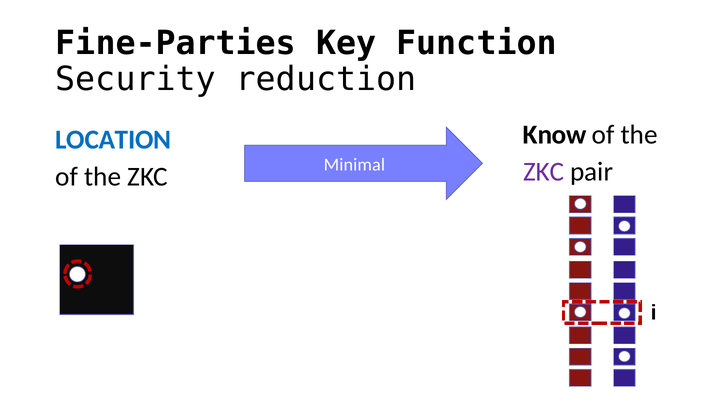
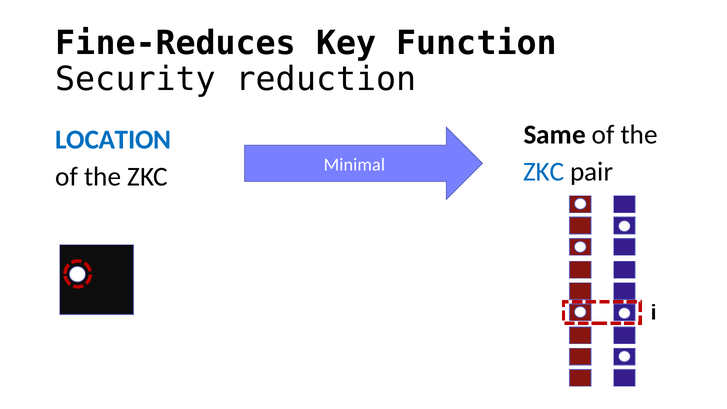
Fine-Parties: Fine-Parties -> Fine-Reduces
Know: Know -> Same
ZKC at (544, 172) colour: purple -> blue
